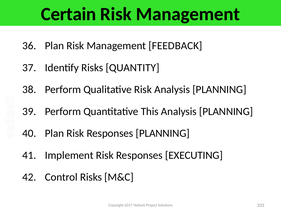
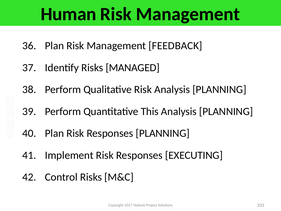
Certain: Certain -> Human
QUANTITY: QUANTITY -> MANAGED
